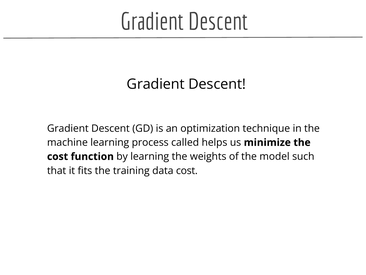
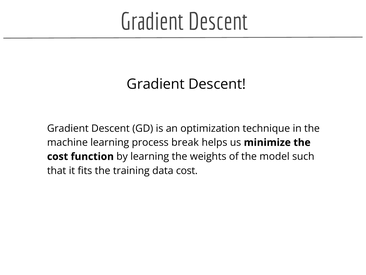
called: called -> break
